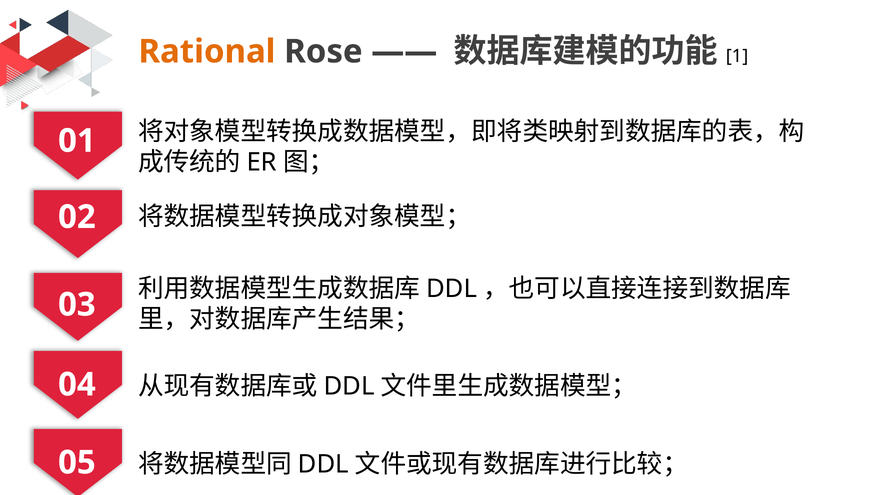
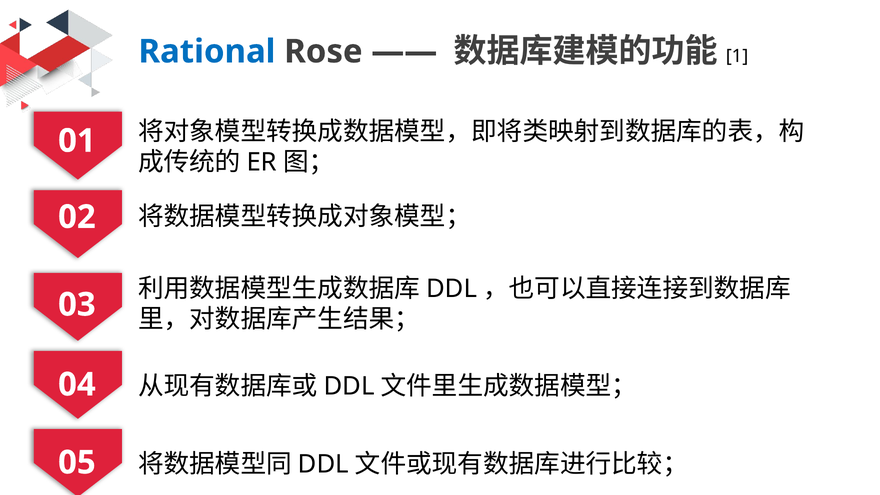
Rational colour: orange -> blue
